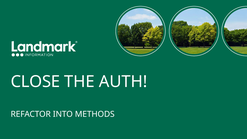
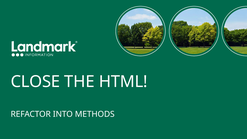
AUTH: AUTH -> HTML
